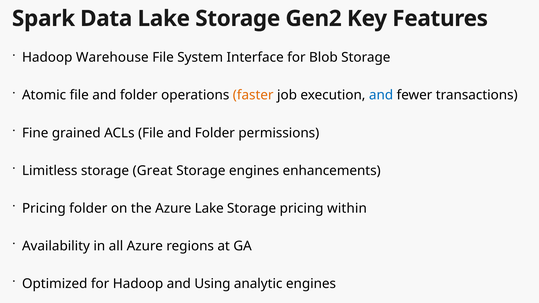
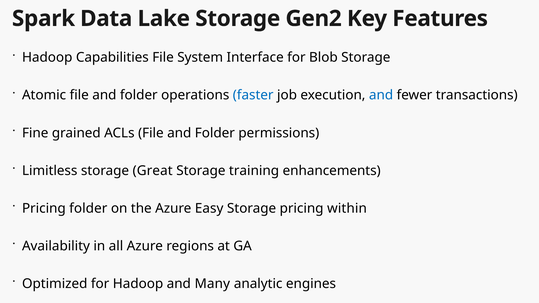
Warehouse: Warehouse -> Capabilities
faster colour: orange -> blue
Storage engines: engines -> training
Azure Lake: Lake -> Easy
Using: Using -> Many
